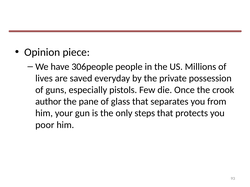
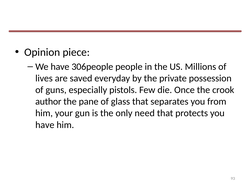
steps: steps -> need
poor at (45, 125): poor -> have
